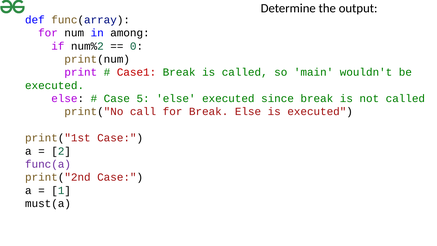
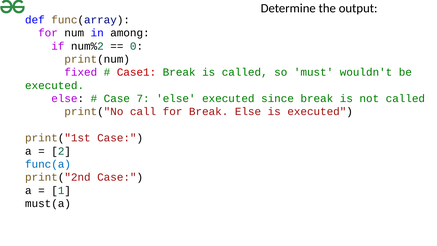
print: print -> fixed
main: main -> must
5: 5 -> 7
func(a colour: purple -> blue
